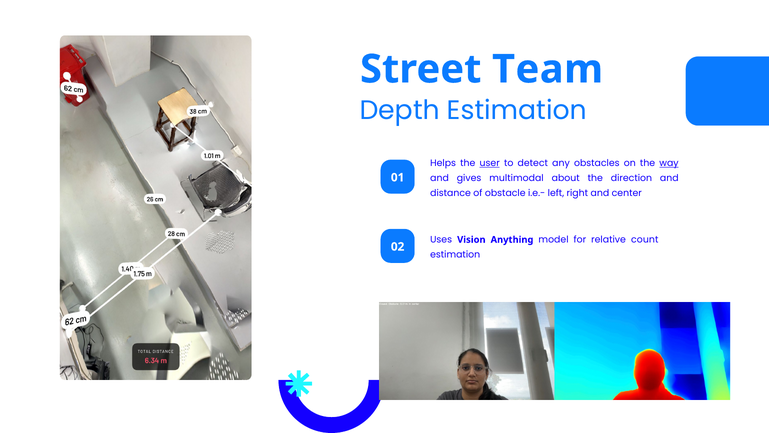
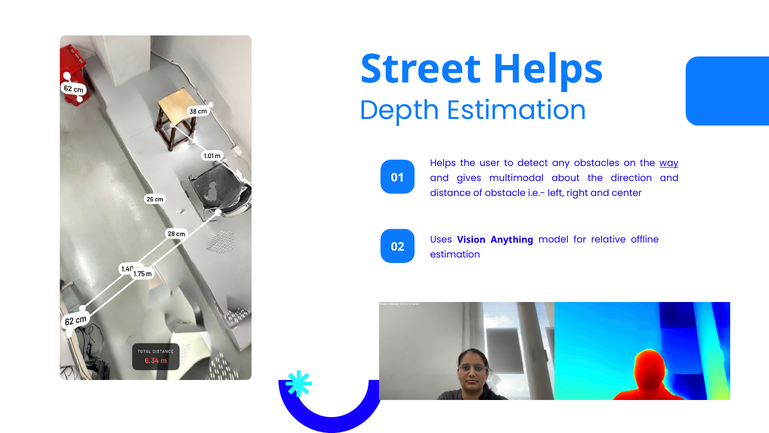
Street Team: Team -> Helps
user underline: present -> none
count: count -> offline
